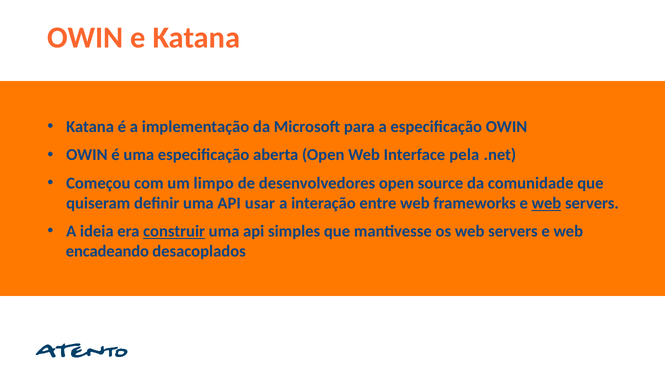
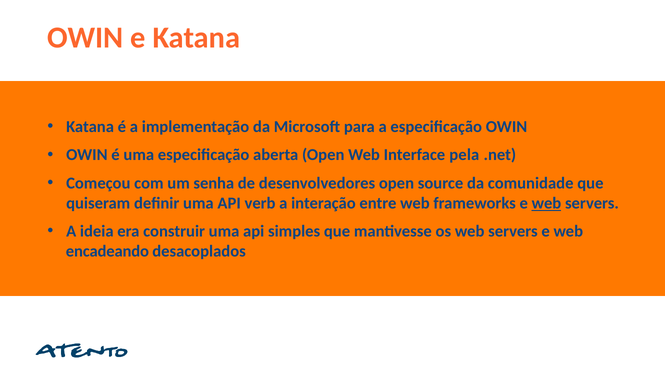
limpo: limpo -> senha
usar: usar -> verb
construir underline: present -> none
